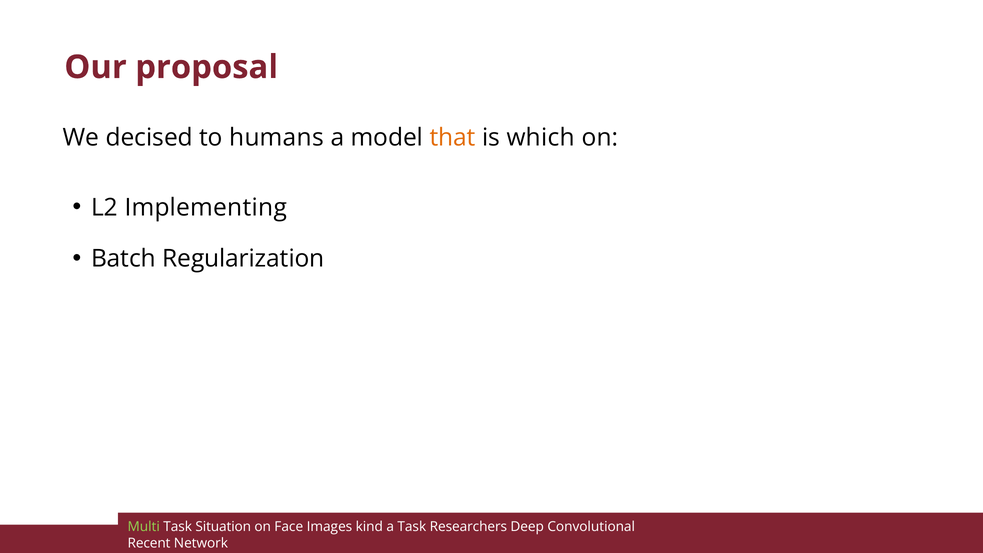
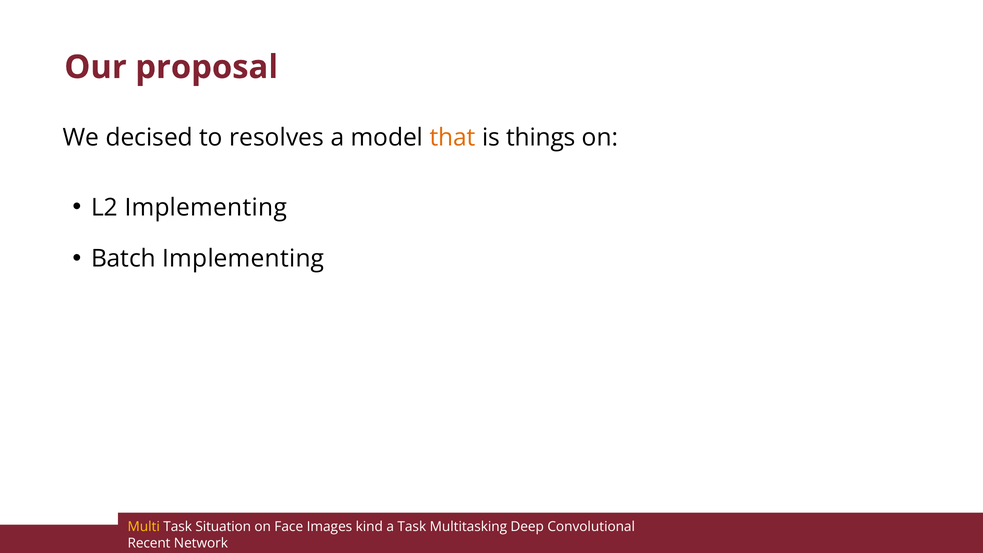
humans: humans -> resolves
which: which -> things
Batch Regularization: Regularization -> Implementing
Multi colour: light green -> yellow
Researchers: Researchers -> Multitasking
